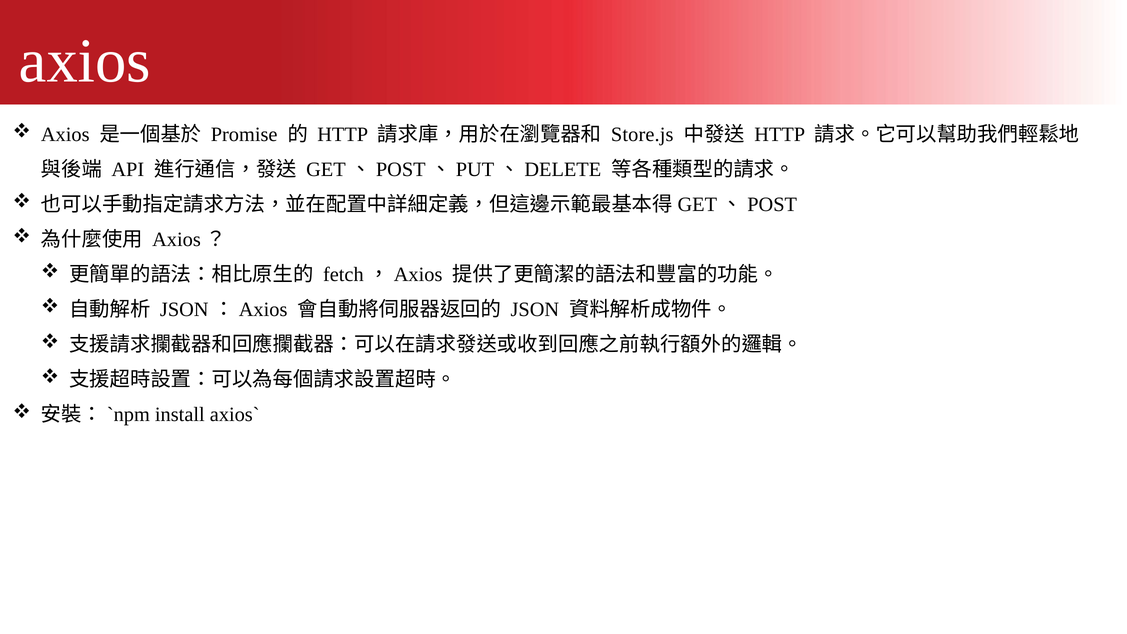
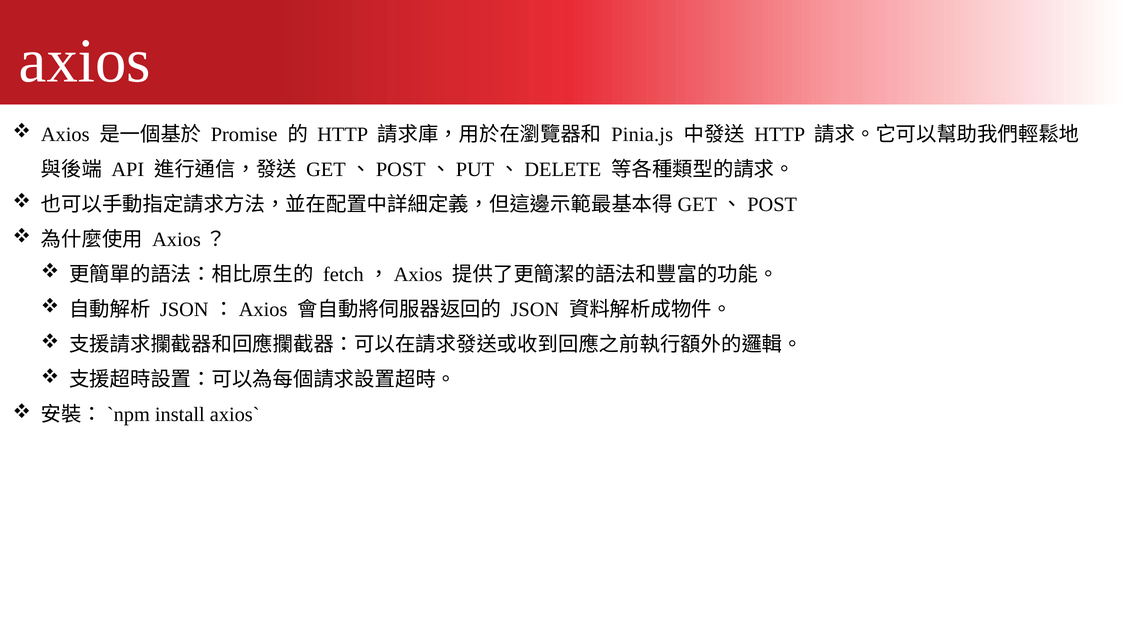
Store.js: Store.js -> Pinia.js
